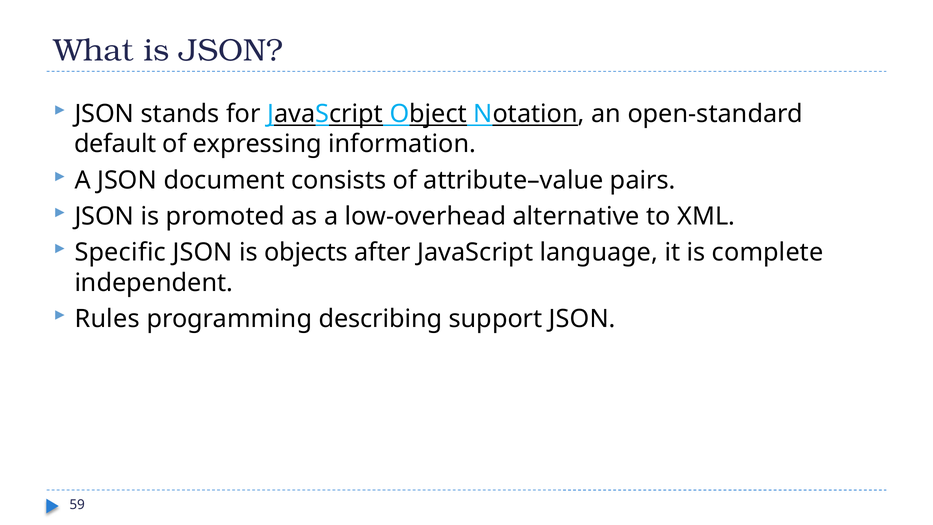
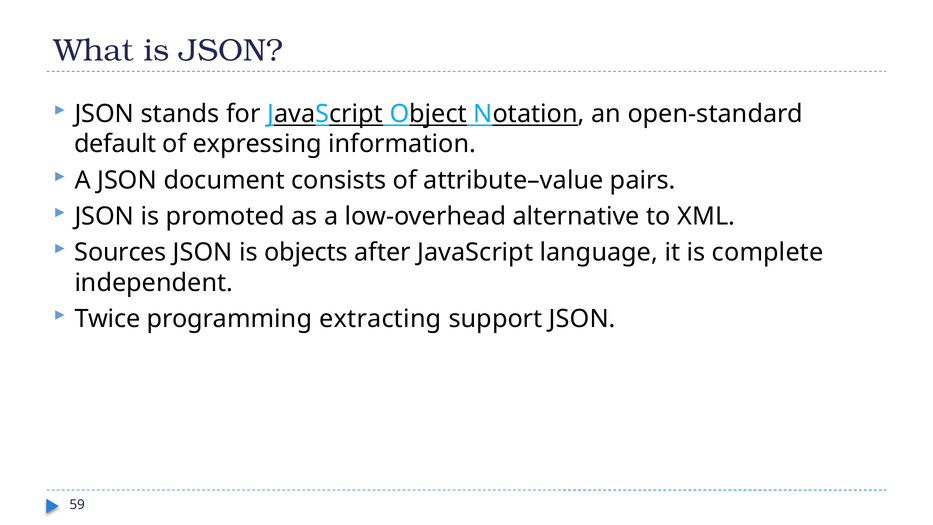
Specific: Specific -> Sources
Rules: Rules -> Twice
describing: describing -> extracting
